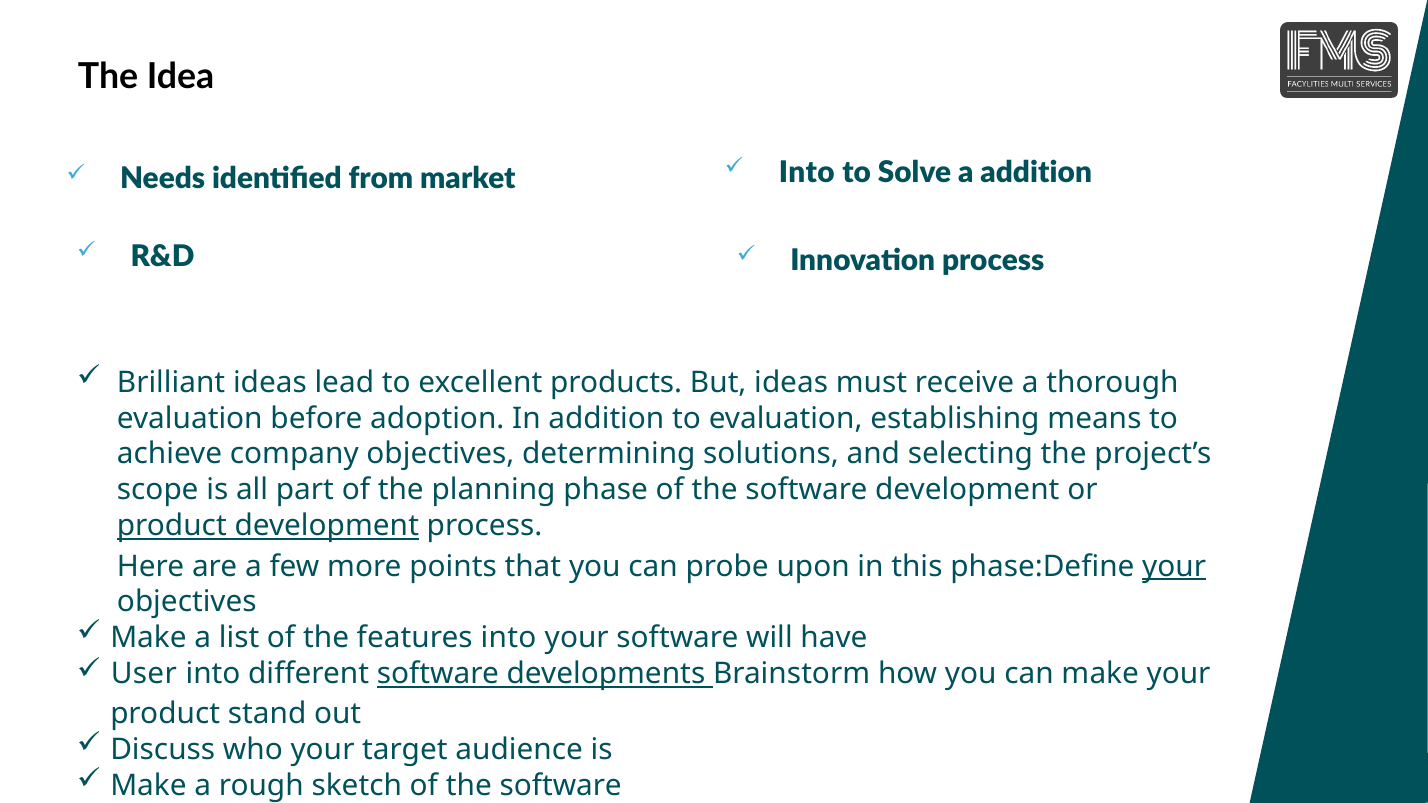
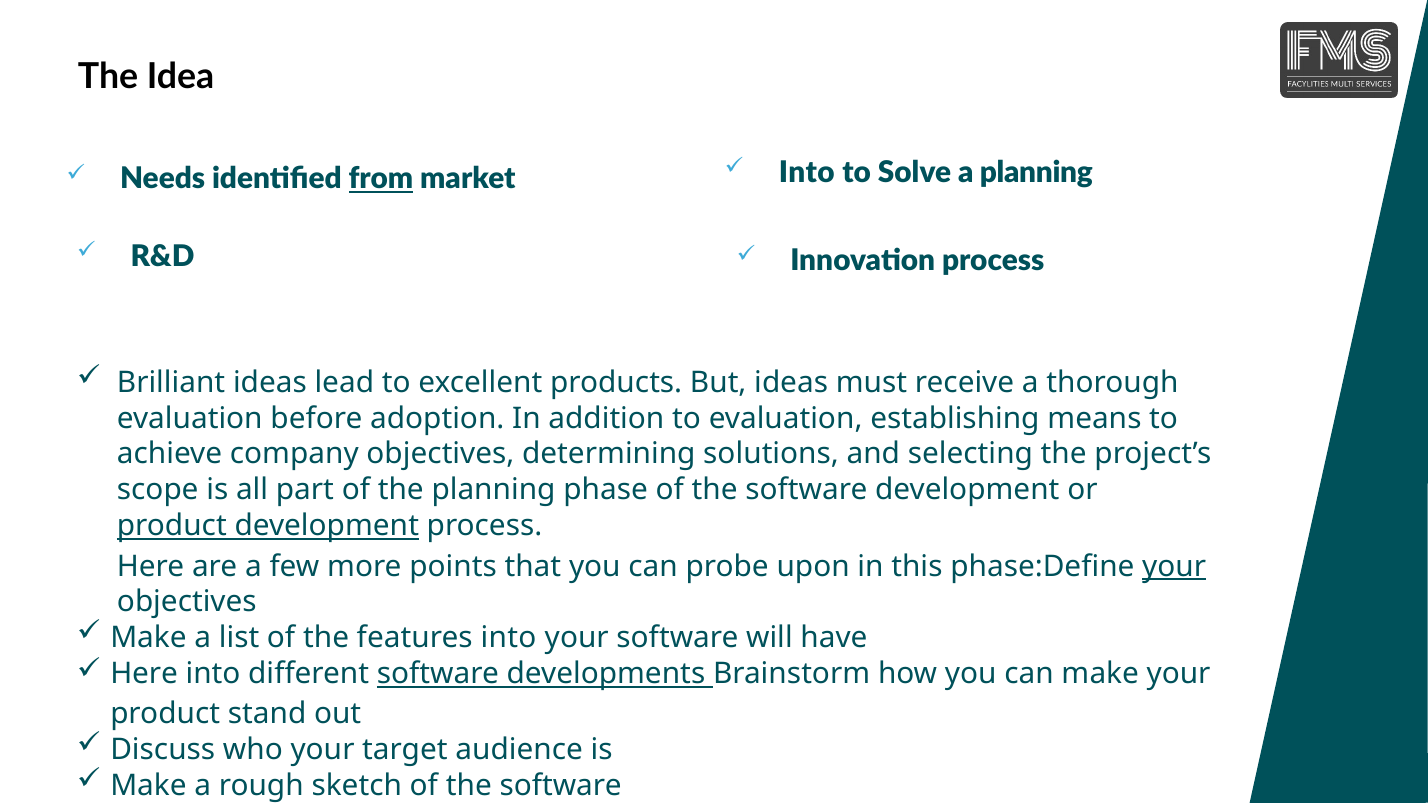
a addition: addition -> planning
from underline: none -> present
User at (144, 674): User -> Here
